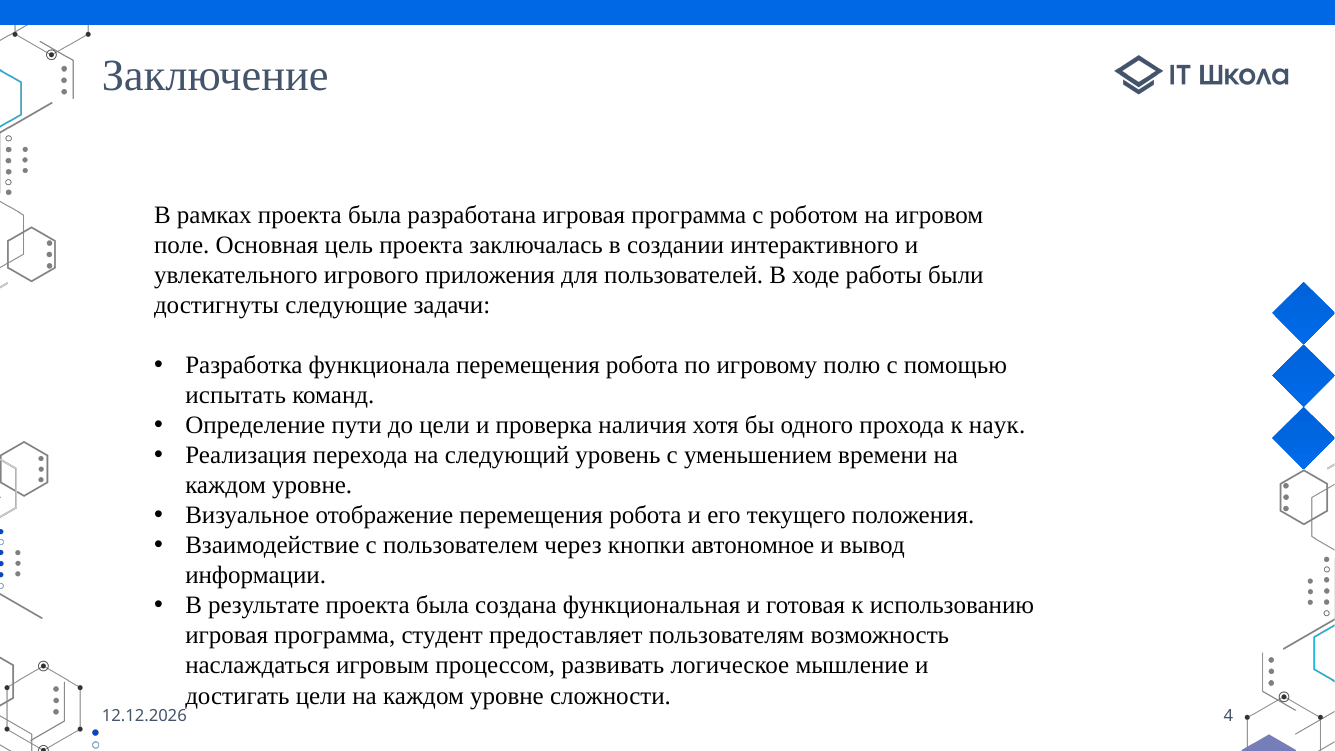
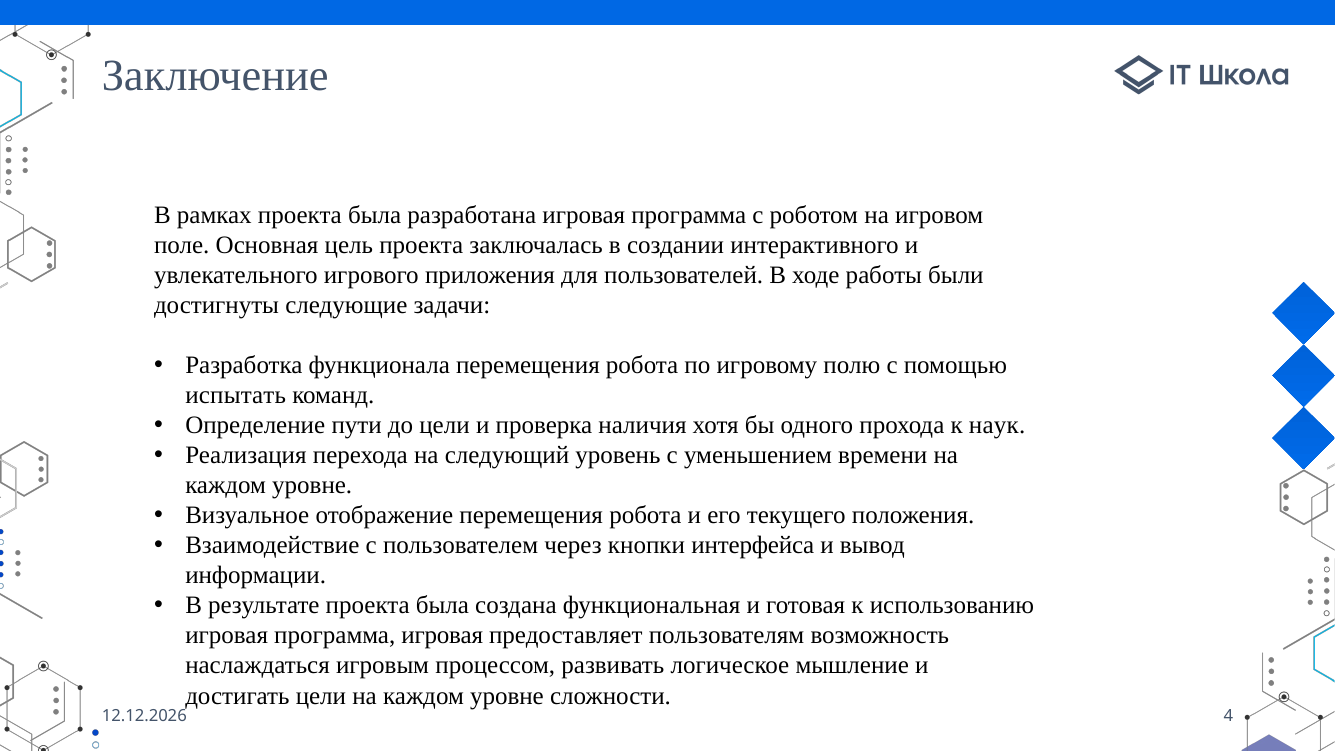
автономное: автономное -> интерфейса
программа студент: студент -> игровая
